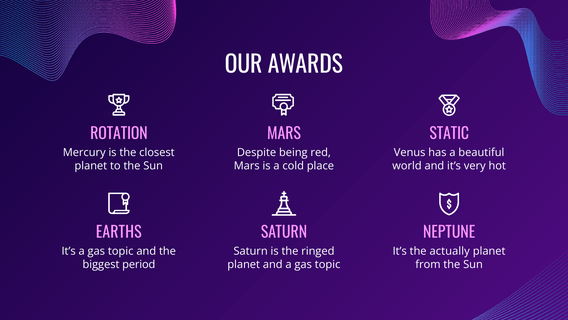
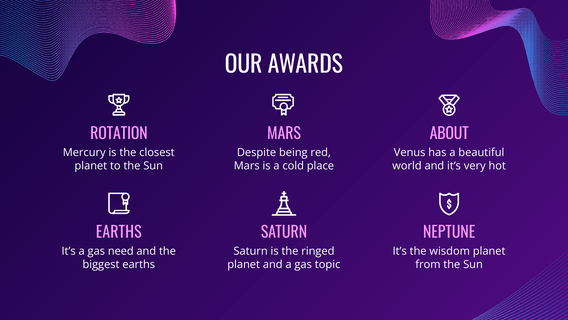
STATIC: STATIC -> ABOUT
It’s a gas topic: topic -> need
actually: actually -> wisdom
biggest period: period -> earths
